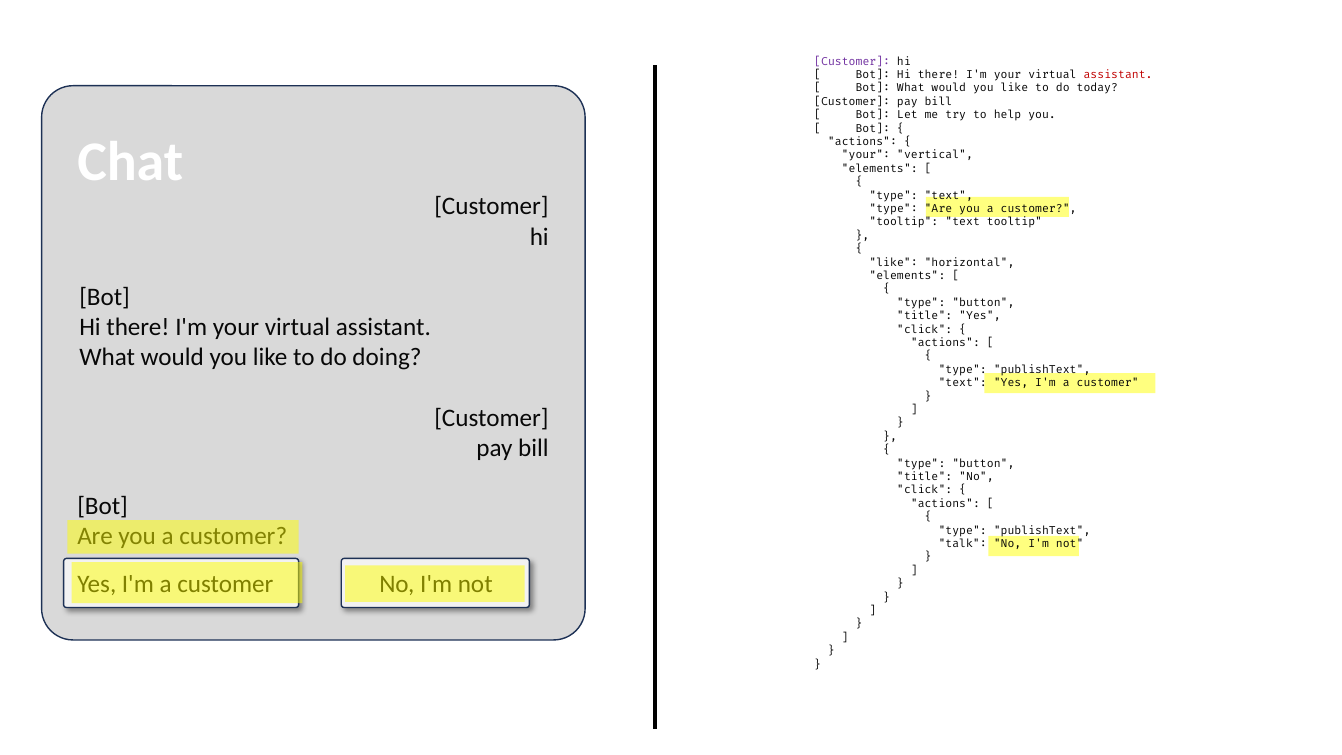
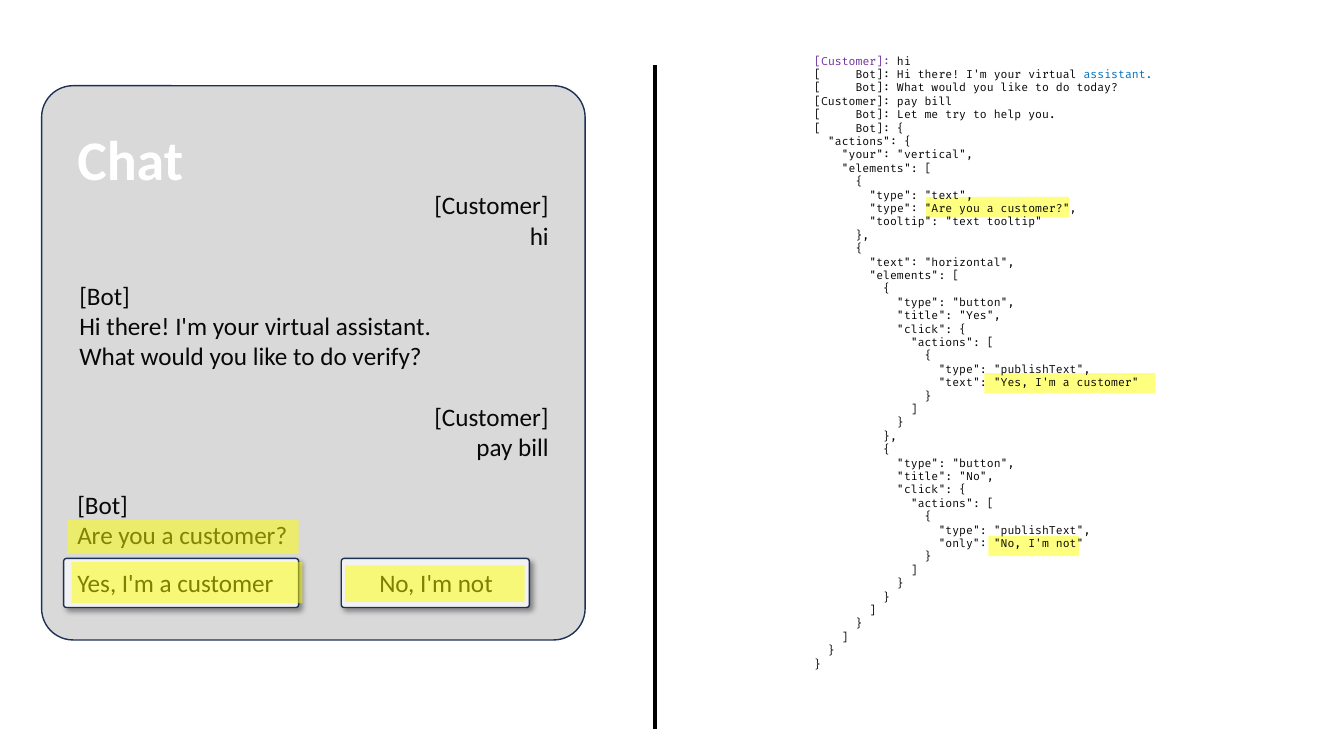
assistant at (1118, 75) colour: red -> blue
like at (894, 262): like -> text
doing: doing -> verify
talk: talk -> only
